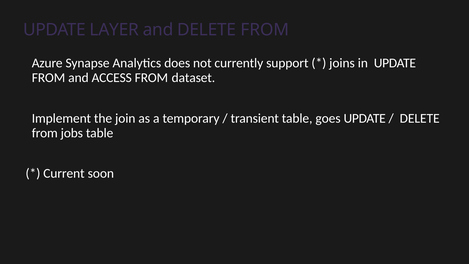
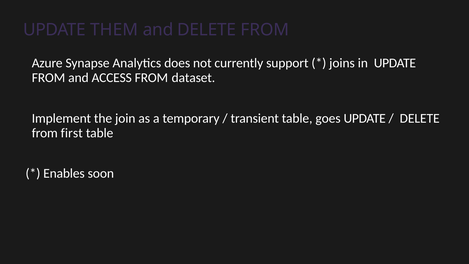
LAYER: LAYER -> THEM
jobs: jobs -> first
Current: Current -> Enables
